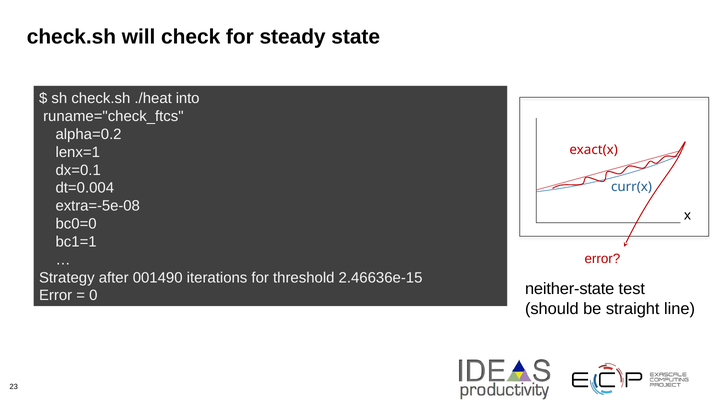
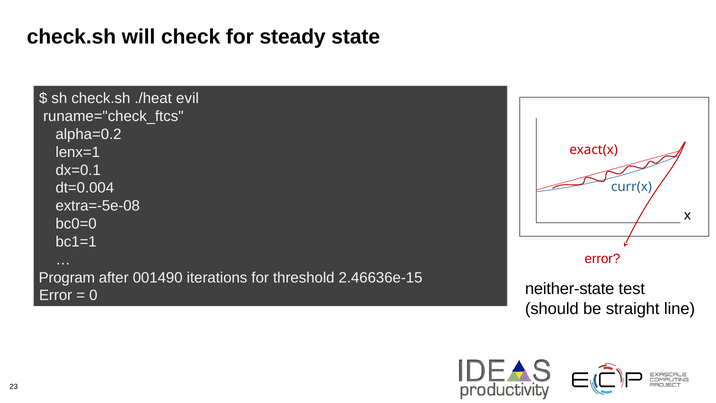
into: into -> evil
Strategy: Strategy -> Program
